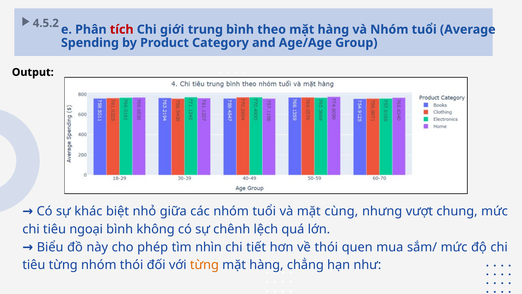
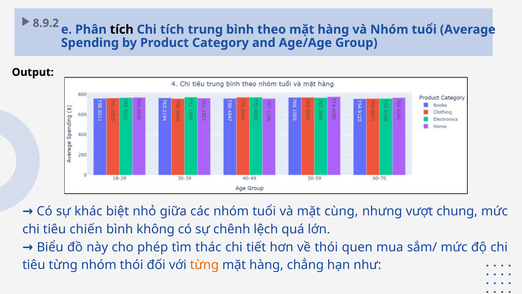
4.5.2: 4.5.2 -> 8.9.2
tích at (122, 29) colour: red -> black
Chi giới: giới -> tích
ngoại: ngoại -> chiến
nhìn: nhìn -> thác
